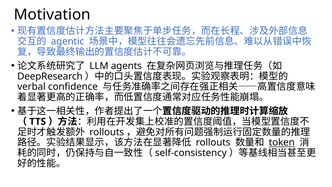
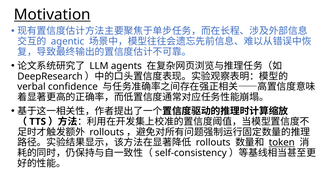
Motivation underline: none -> present
